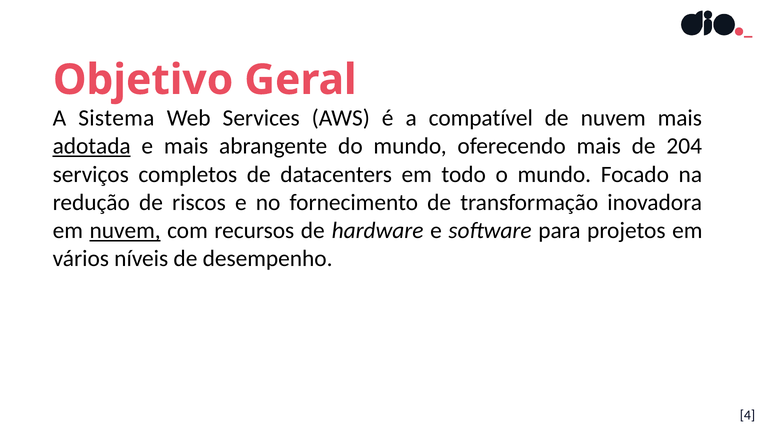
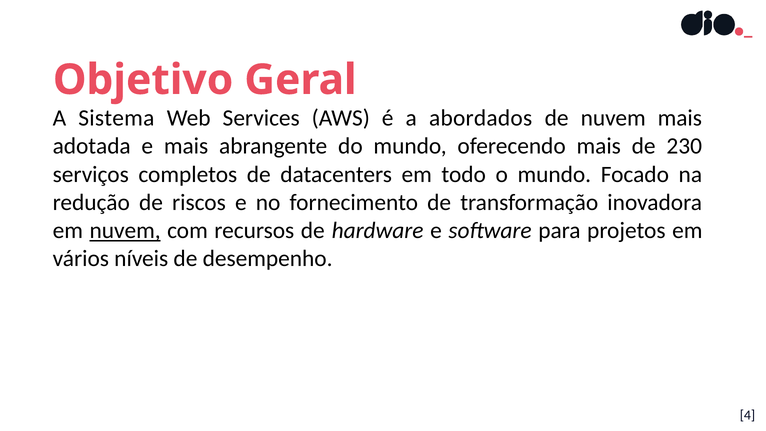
compatível: compatível -> abordados
adotada underline: present -> none
204: 204 -> 230
